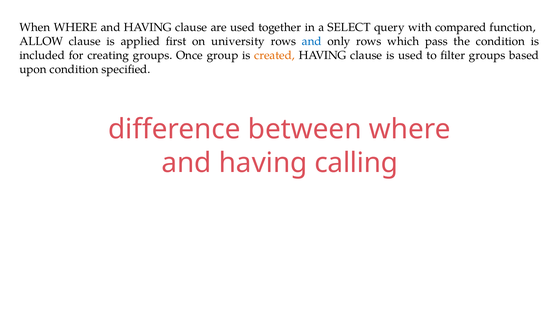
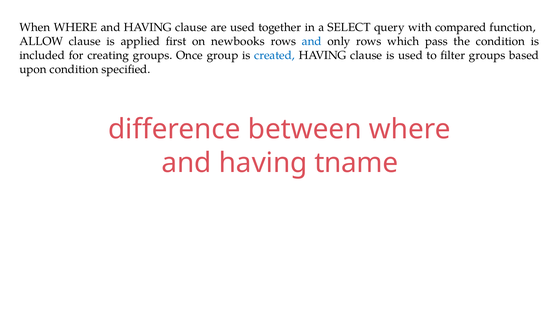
university: university -> newbooks
created colour: orange -> blue
calling: calling -> tname
